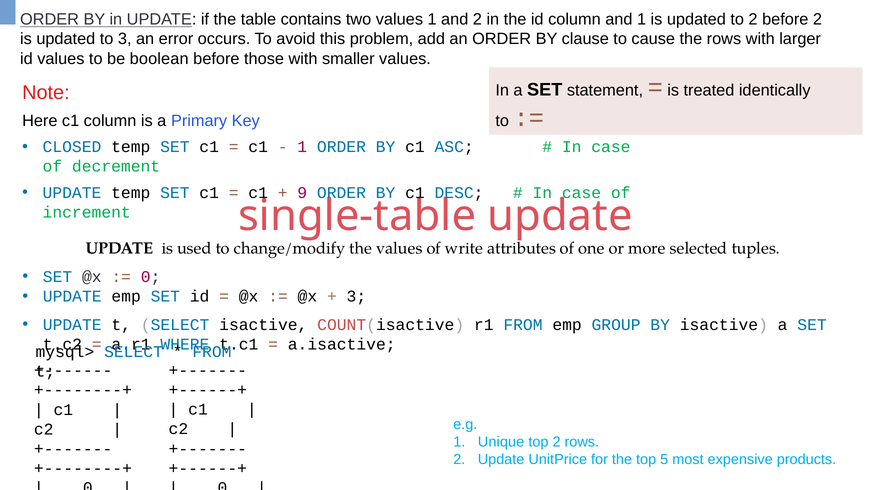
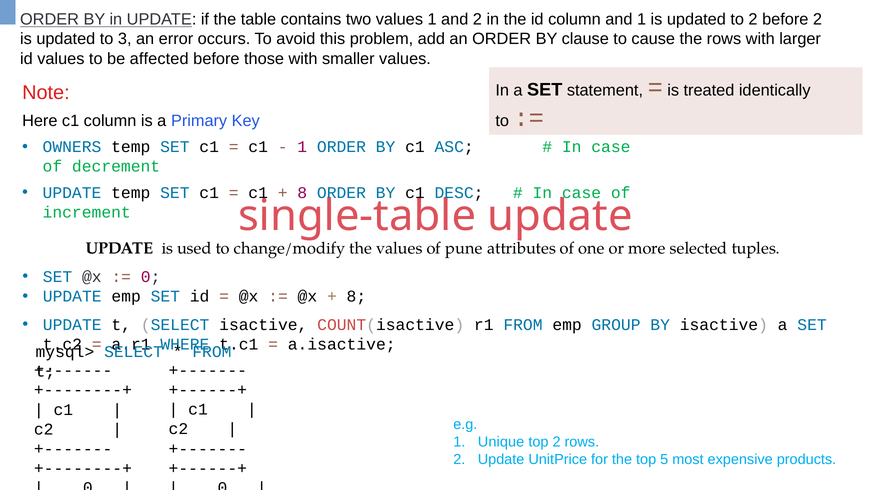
boolean: boolean -> affected
CLOSED: CLOSED -> OWNERS
9 at (302, 193): 9 -> 8
write: write -> pune
3 at (356, 297): 3 -> 8
